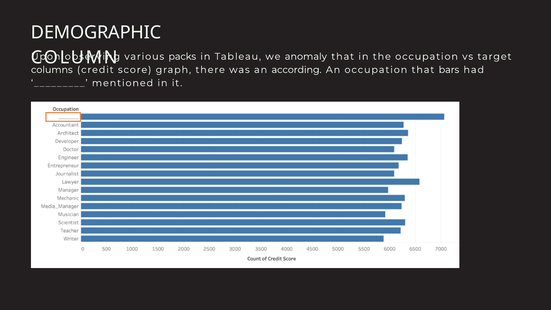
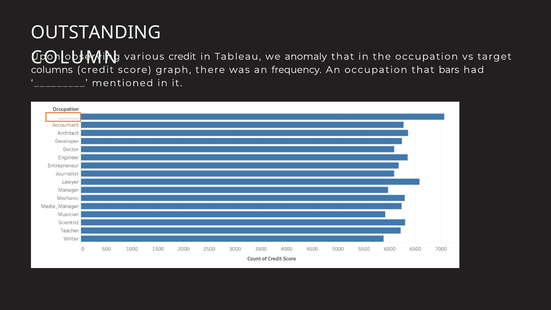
DEMOGRAPHIC: DEMOGRAPHIC -> OUTSTANDING
various packs: packs -> credit
according: according -> frequency
